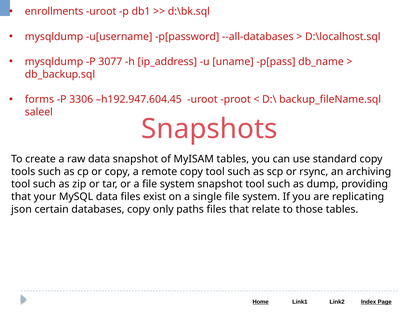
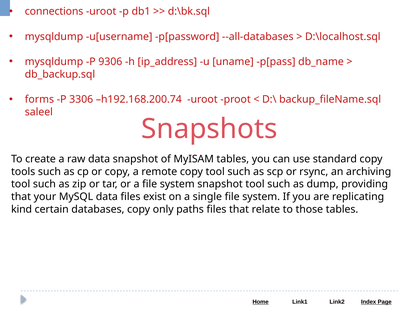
enrollments: enrollments -> connections
3077: 3077 -> 9306
h192.947.604.45: h192.947.604.45 -> h192.168.200.74
json: json -> kind
